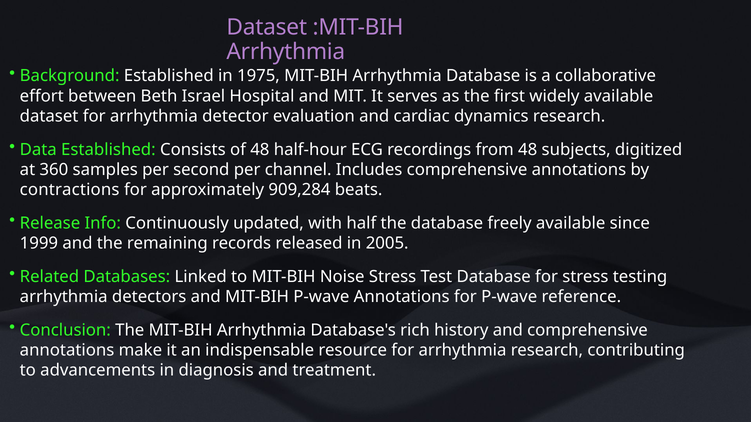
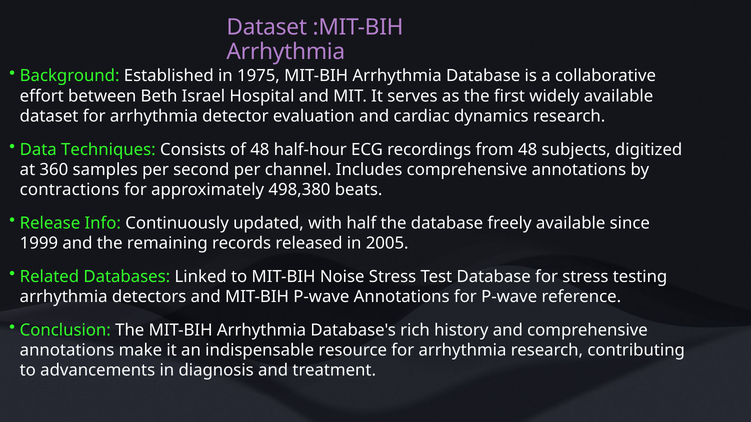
Data Established: Established -> Techniques
909,284: 909,284 -> 498,380
